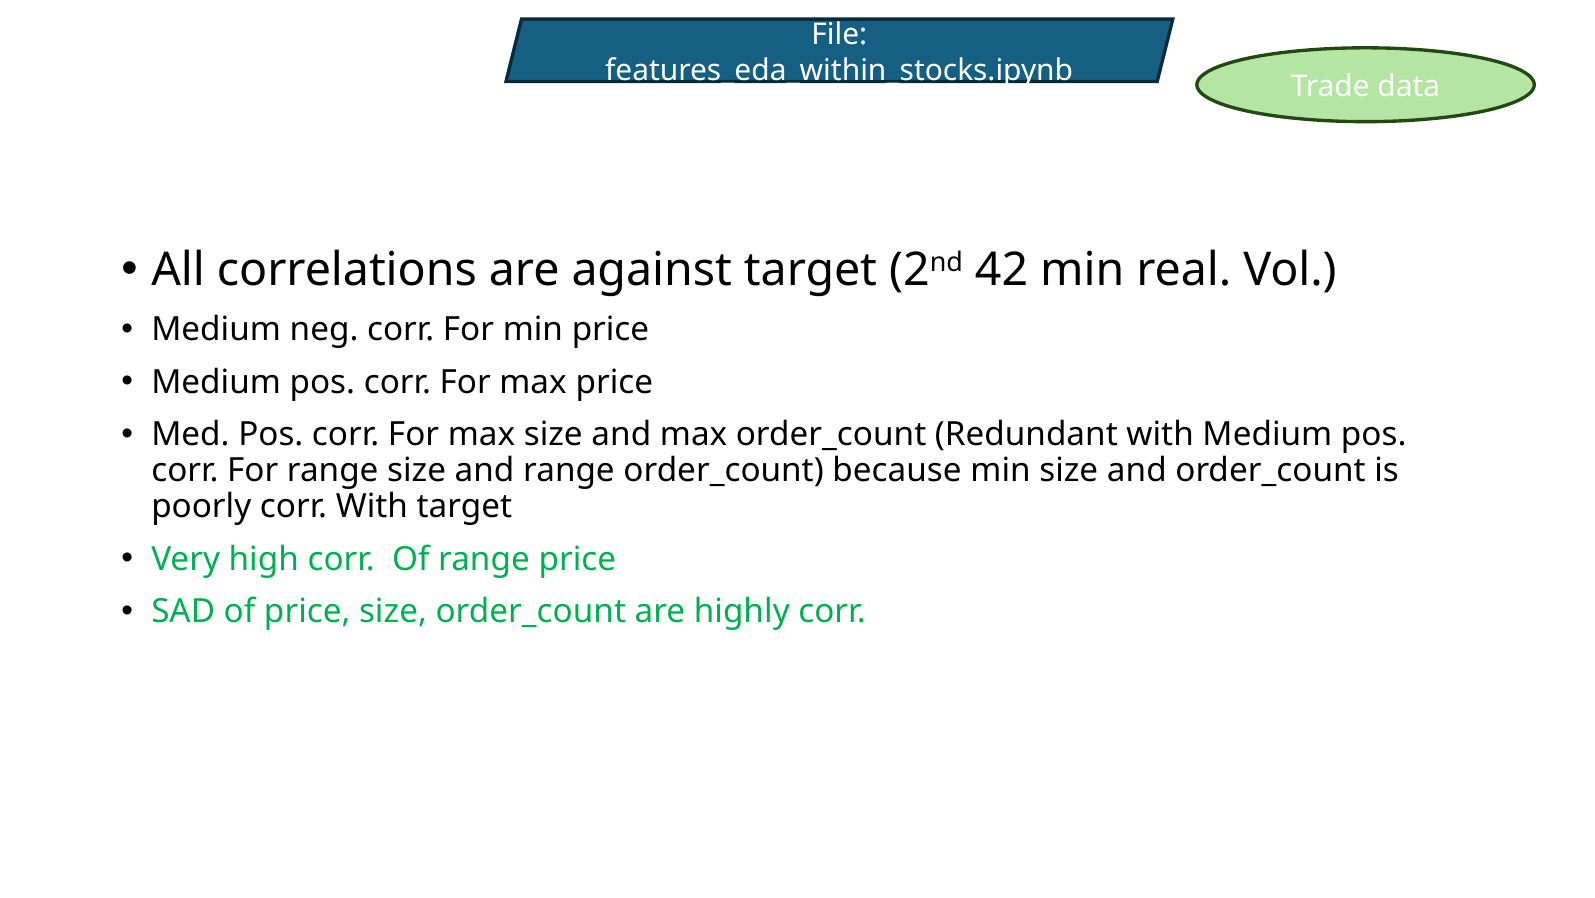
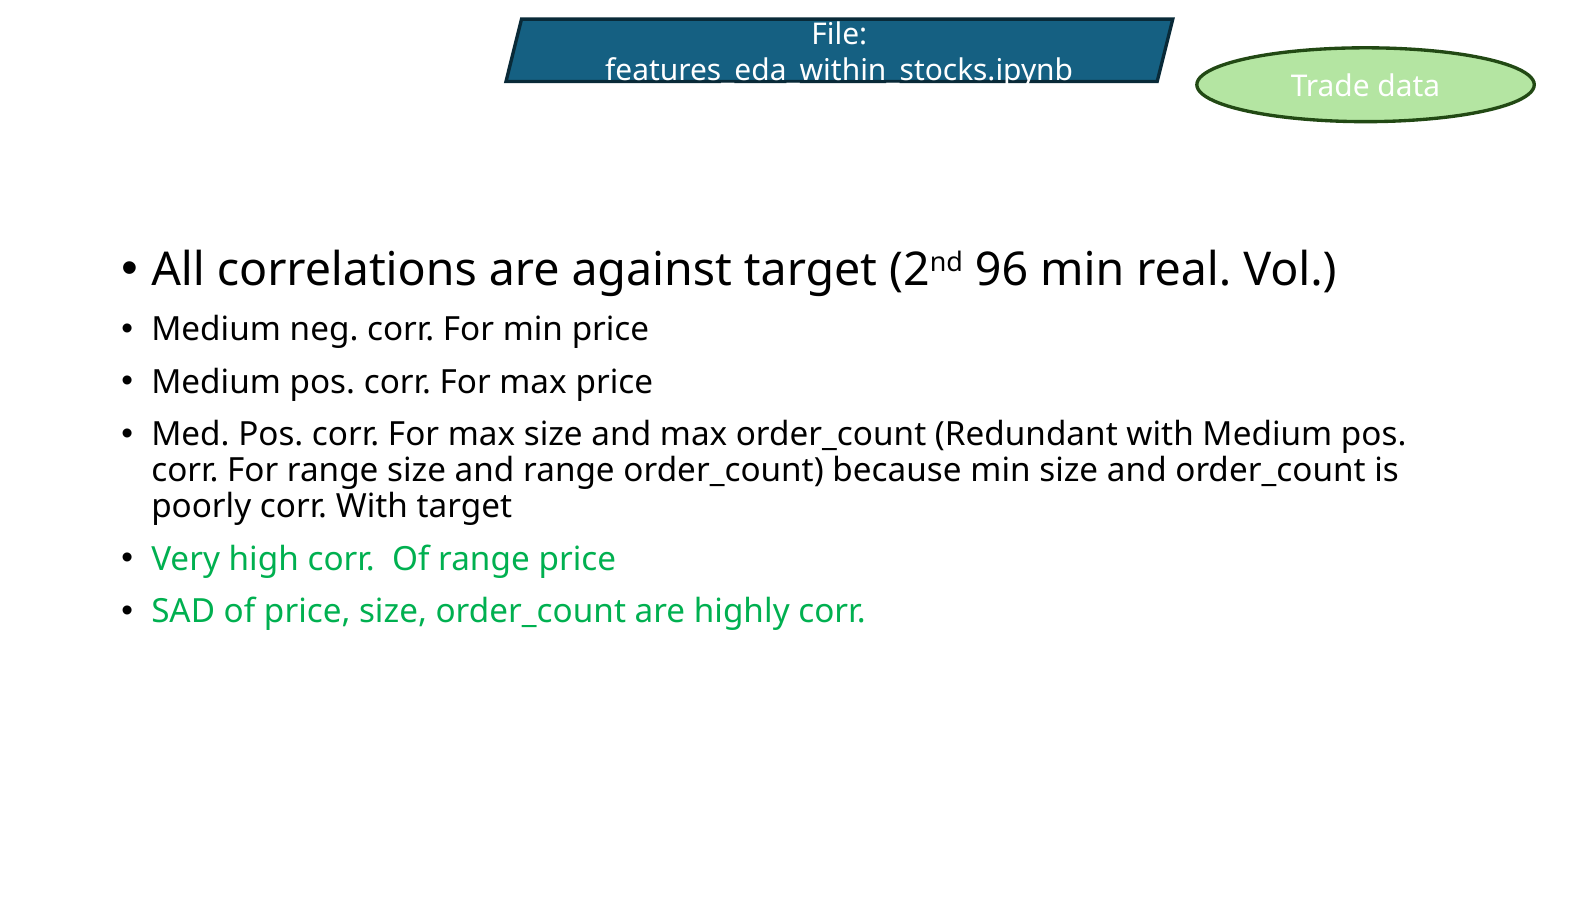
42: 42 -> 96
